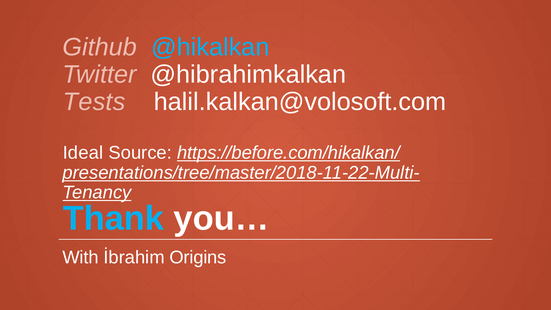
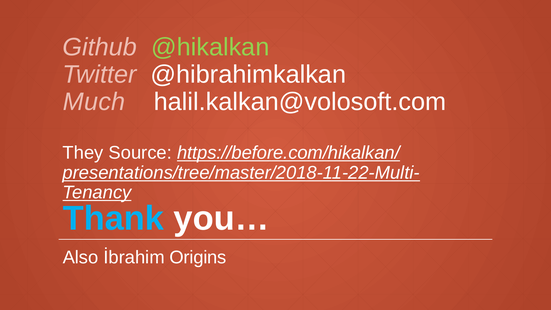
@hikalkan colour: light blue -> light green
Tests: Tests -> Much
Ideal: Ideal -> They
With: With -> Also
